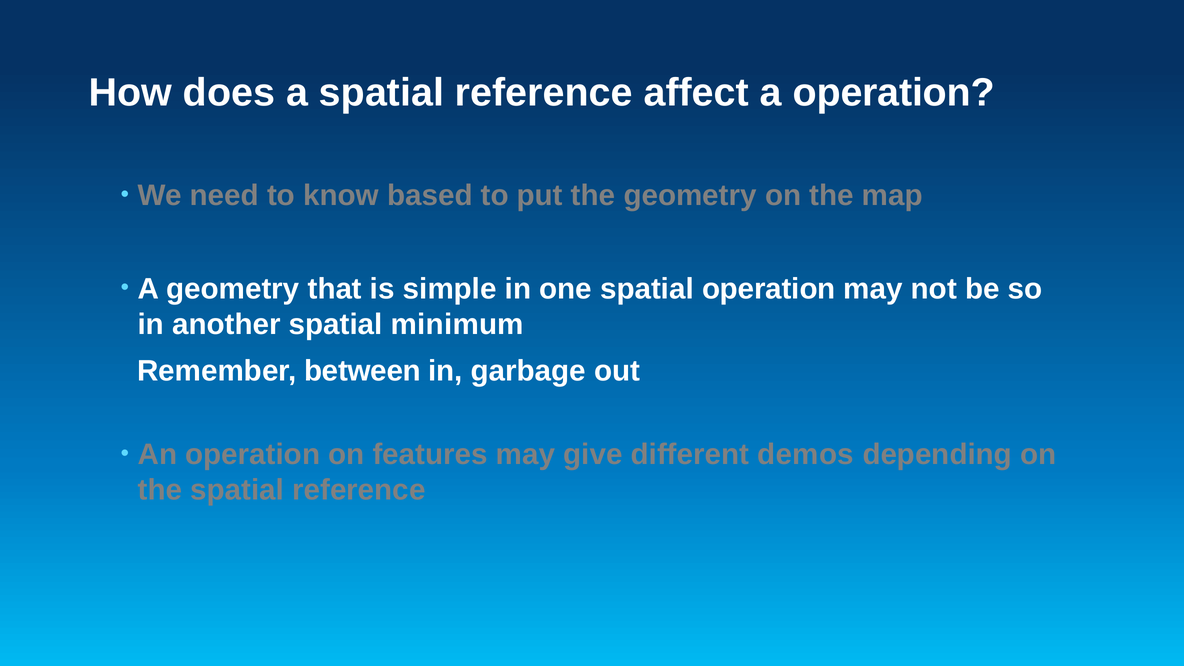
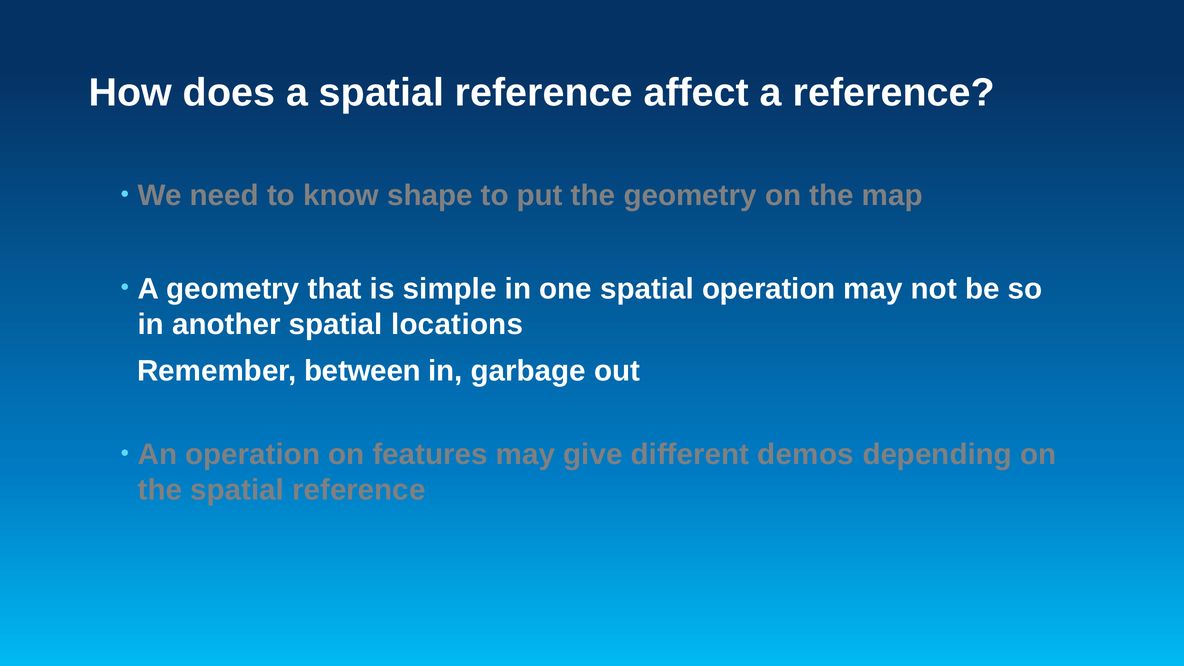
a operation: operation -> reference
based: based -> shape
minimum: minimum -> locations
